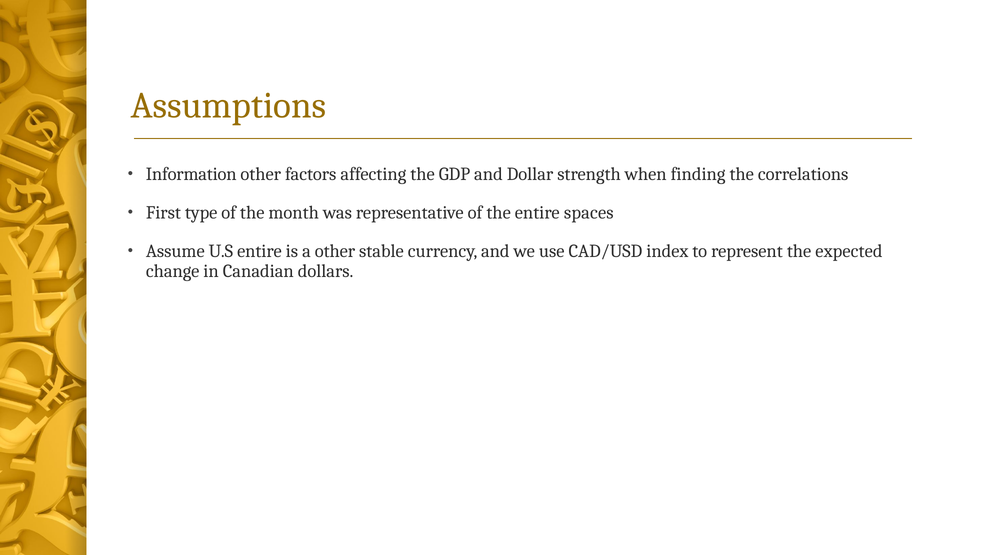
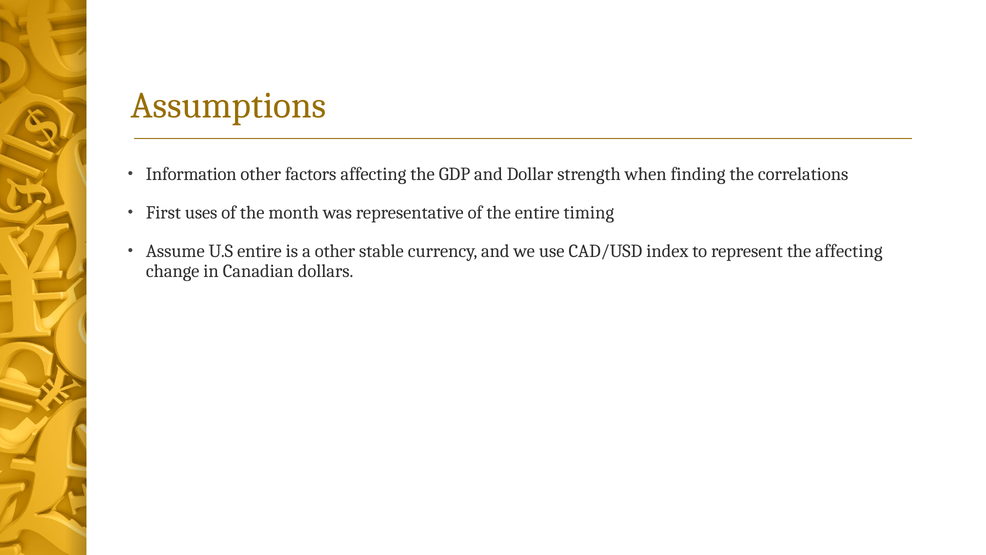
type: type -> uses
spaces: spaces -> timing
the expected: expected -> affecting
